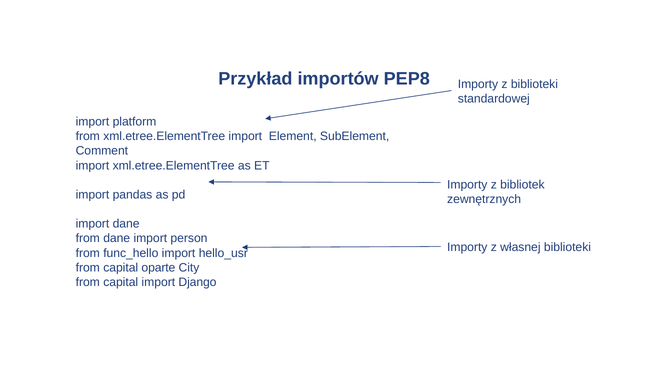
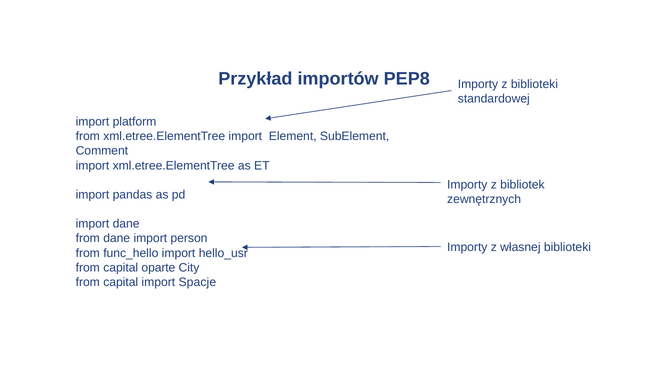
Django: Django -> Spacje
